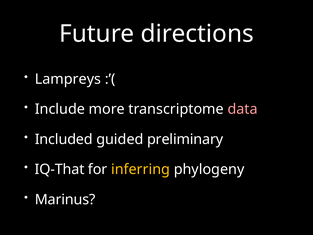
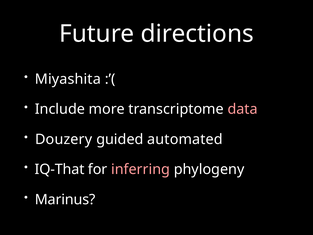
Lampreys: Lampreys -> Miyashita
Included: Included -> Douzery
preliminary: preliminary -> automated
inferring colour: yellow -> pink
